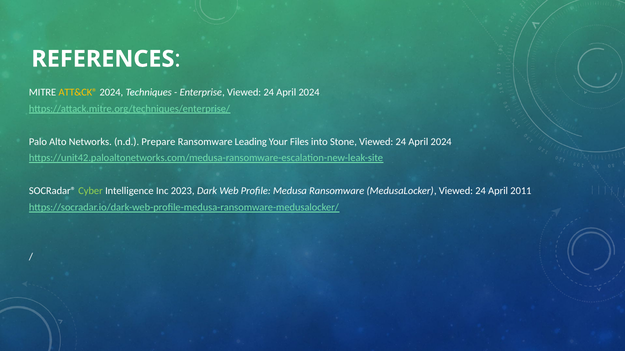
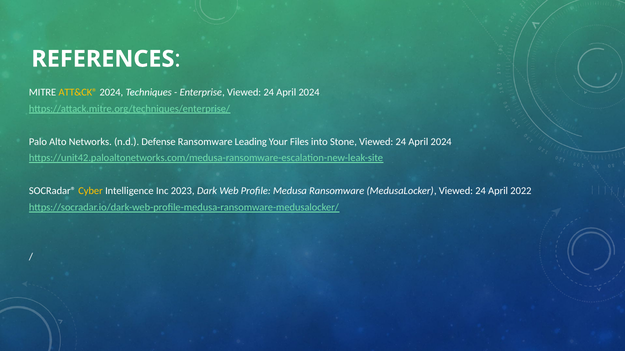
Prepare: Prepare -> Defense
Cyber colour: light green -> yellow
2011: 2011 -> 2022
